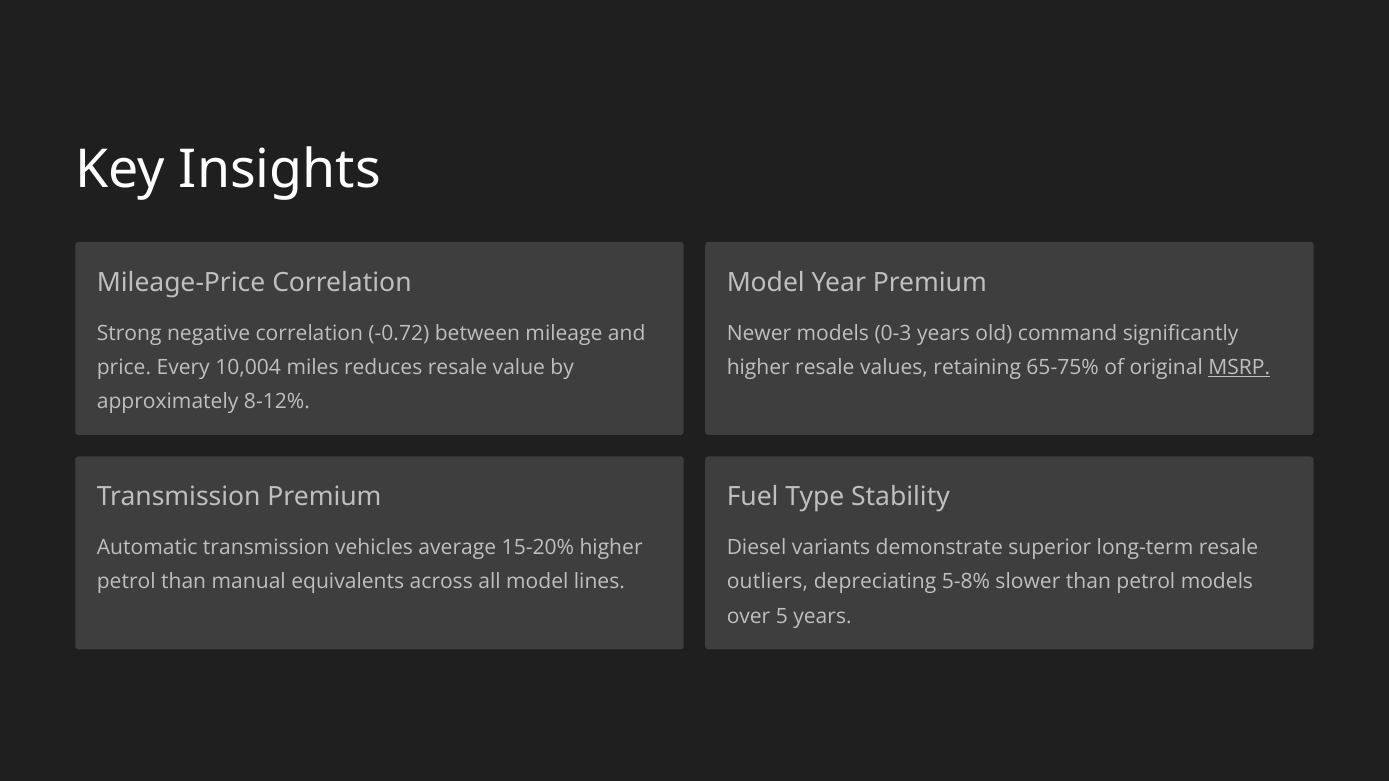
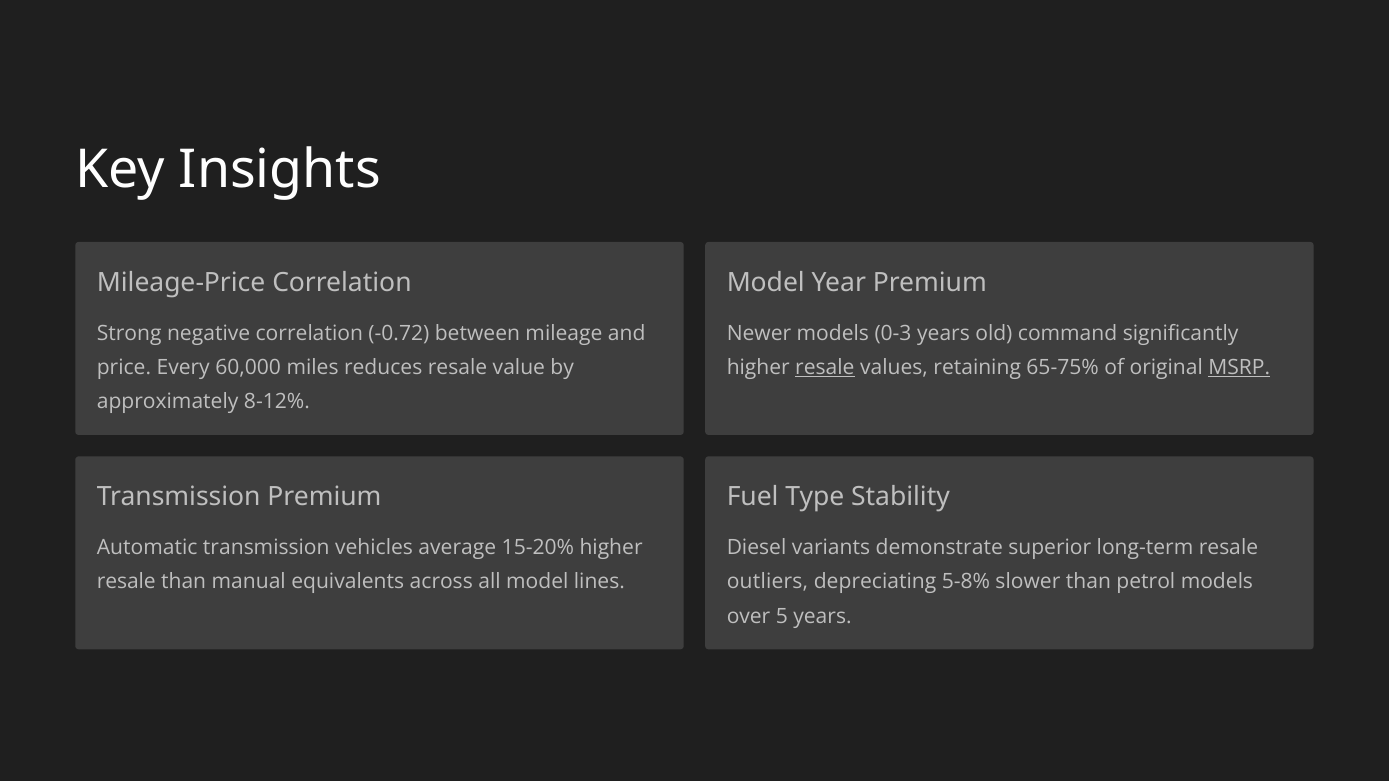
10,004: 10,004 -> 60,000
resale at (825, 368) underline: none -> present
petrol at (126, 582): petrol -> resale
